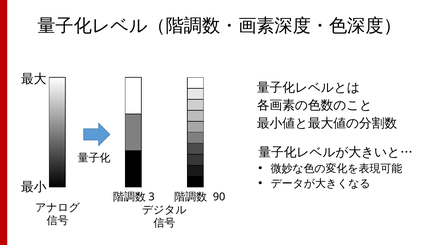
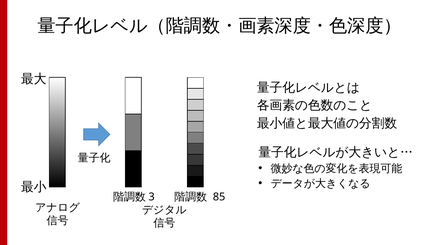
90: 90 -> 85
